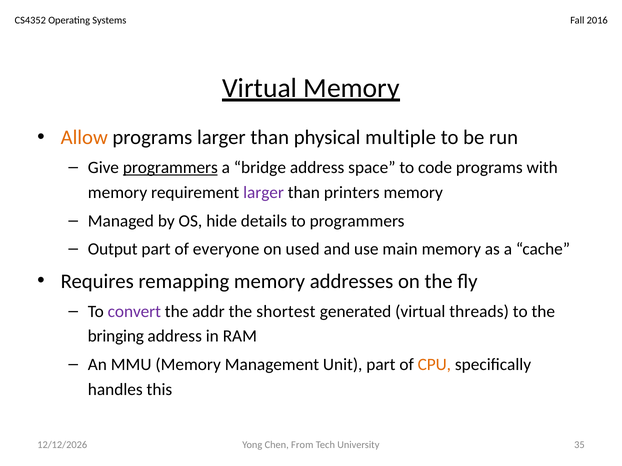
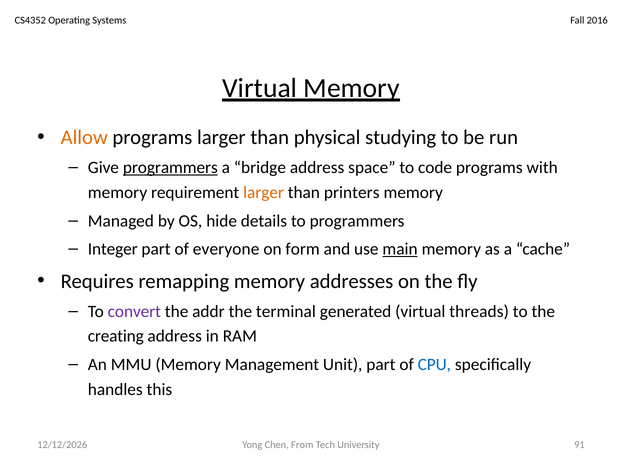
multiple: multiple -> studying
larger at (264, 193) colour: purple -> orange
Output: Output -> Integer
used: used -> form
main underline: none -> present
shortest: shortest -> terminal
bringing: bringing -> creating
CPU colour: orange -> blue
35: 35 -> 91
